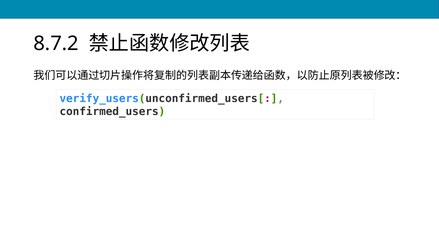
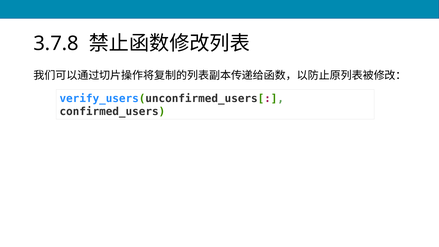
8.7.2: 8.7.2 -> 3.7.8
